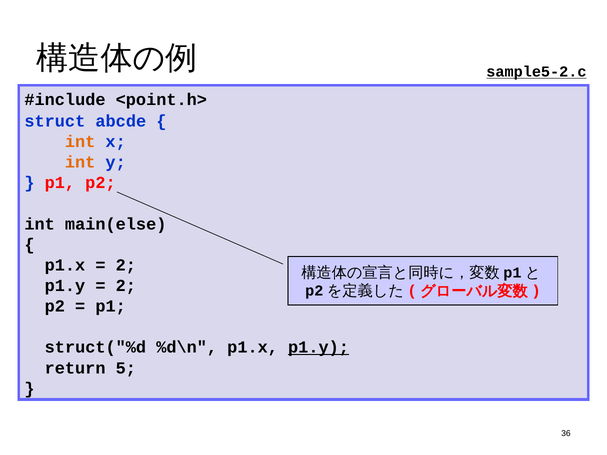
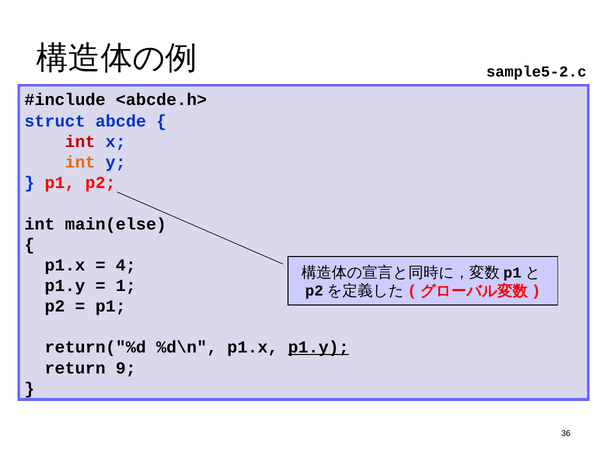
sample5-2.c underline: present -> none
<point.h>: <point.h> -> <abcde.h>
int at (80, 142) colour: orange -> red
2 at (126, 265): 2 -> 4
2 at (126, 286): 2 -> 1
struct("%d: struct("%d -> return("%d
5: 5 -> 9
